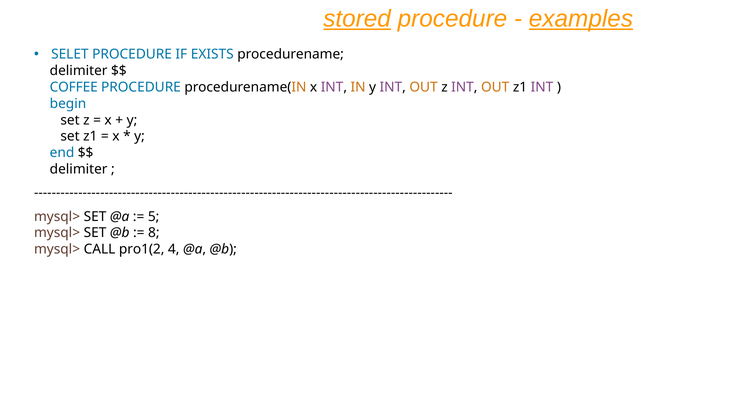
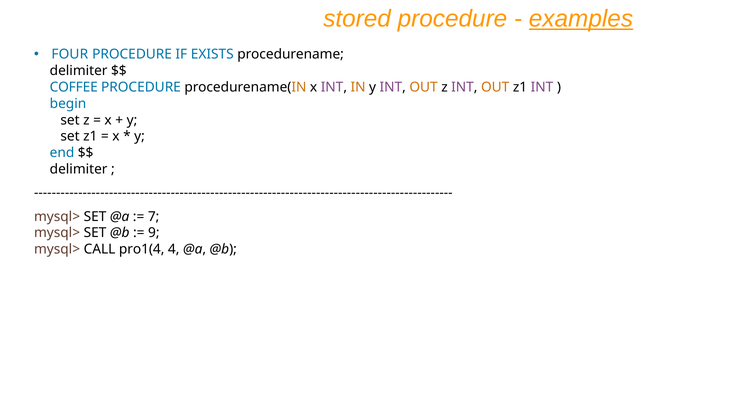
stored underline: present -> none
SELET: SELET -> FOUR
5: 5 -> 7
8: 8 -> 9
pro1(2: pro1(2 -> pro1(4
